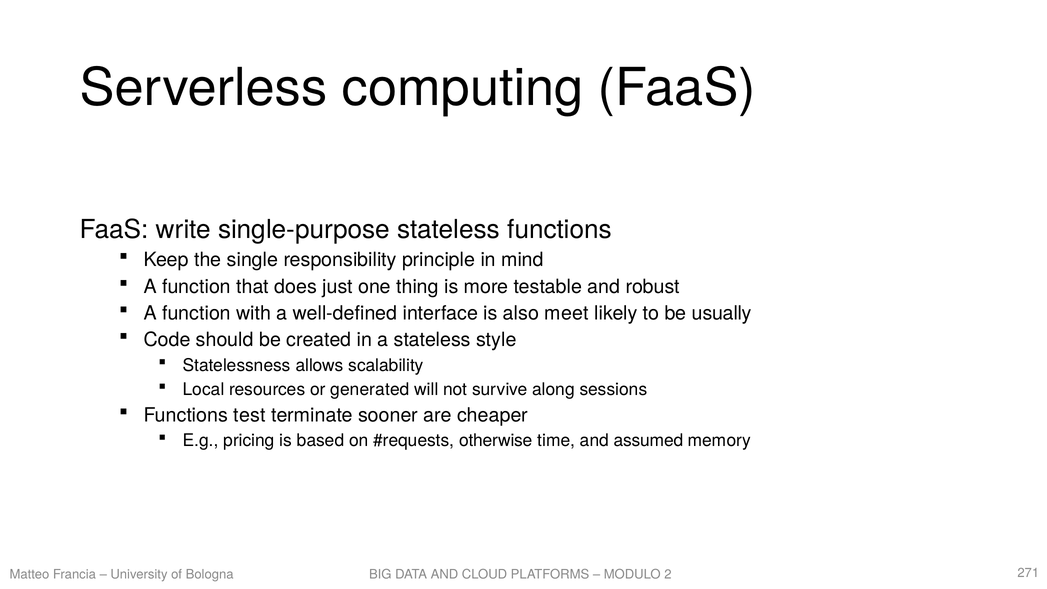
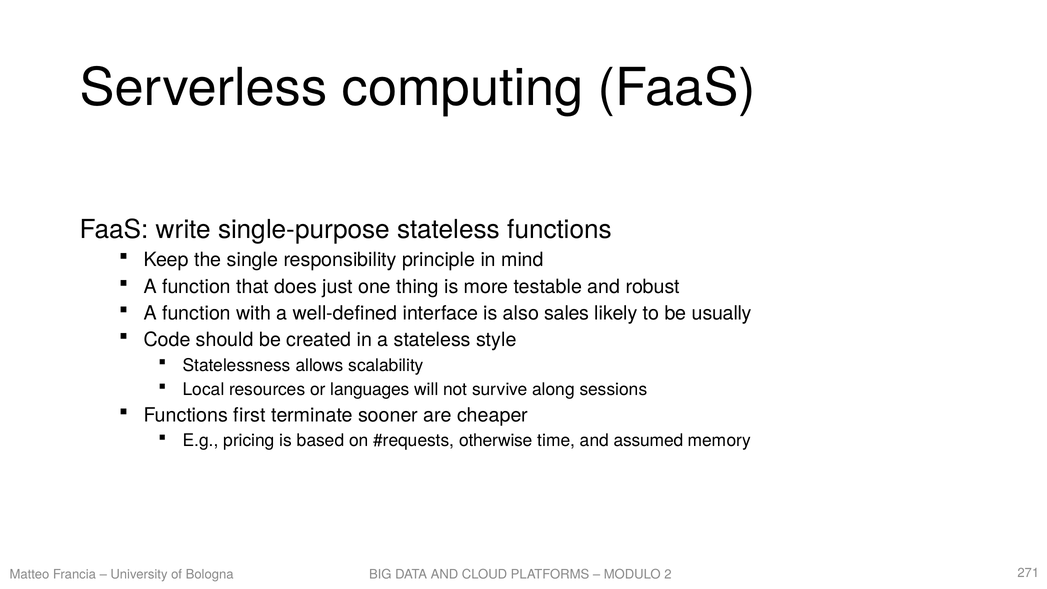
meet: meet -> sales
generated: generated -> languages
test: test -> first
